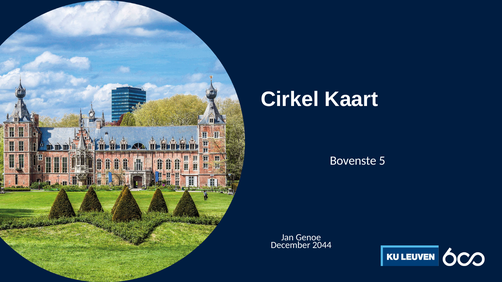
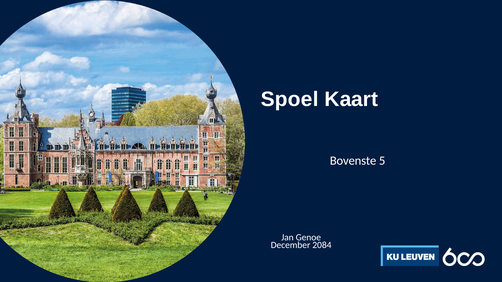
Cirkel: Cirkel -> Spoel
2044: 2044 -> 2084
